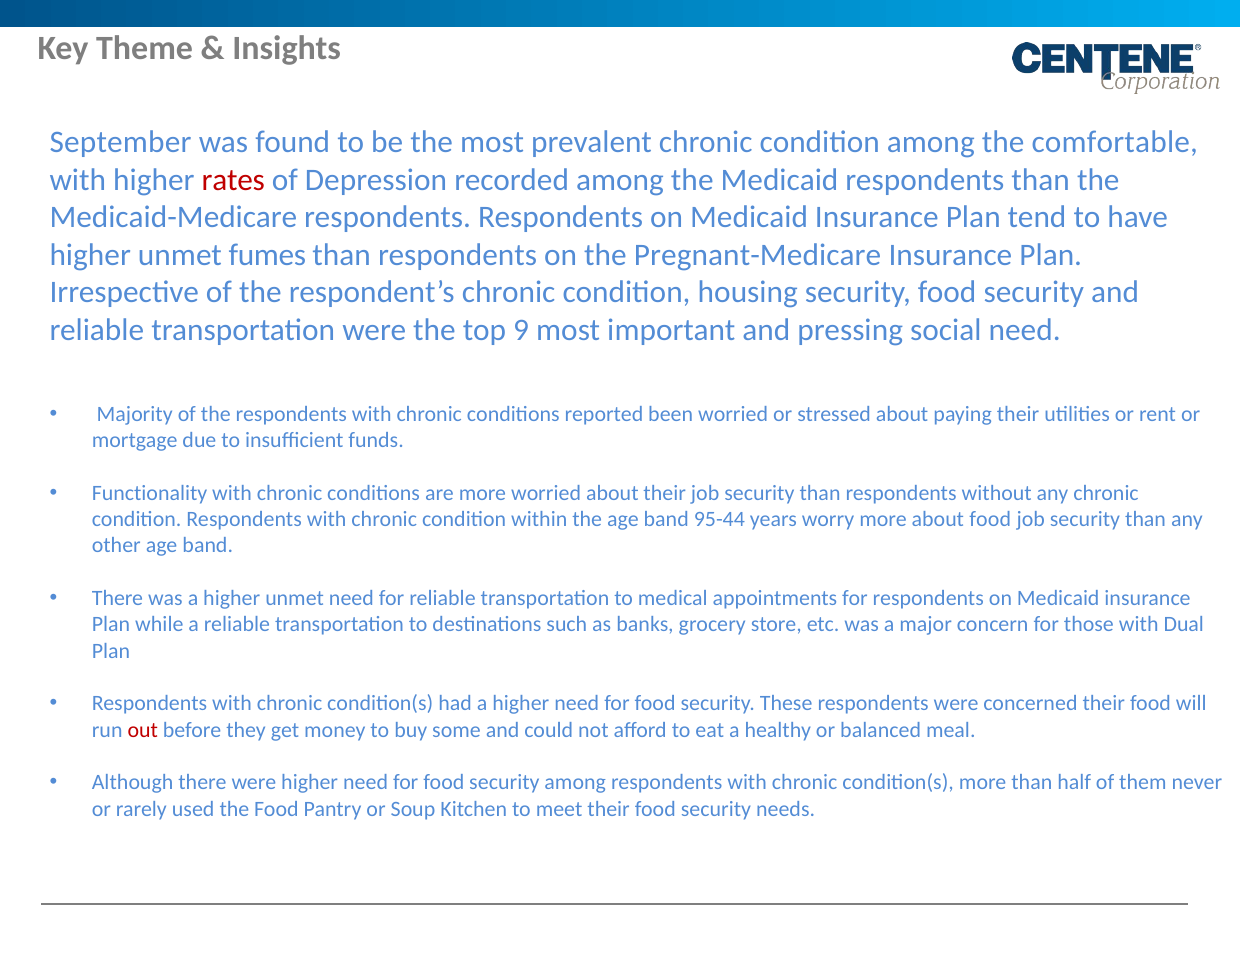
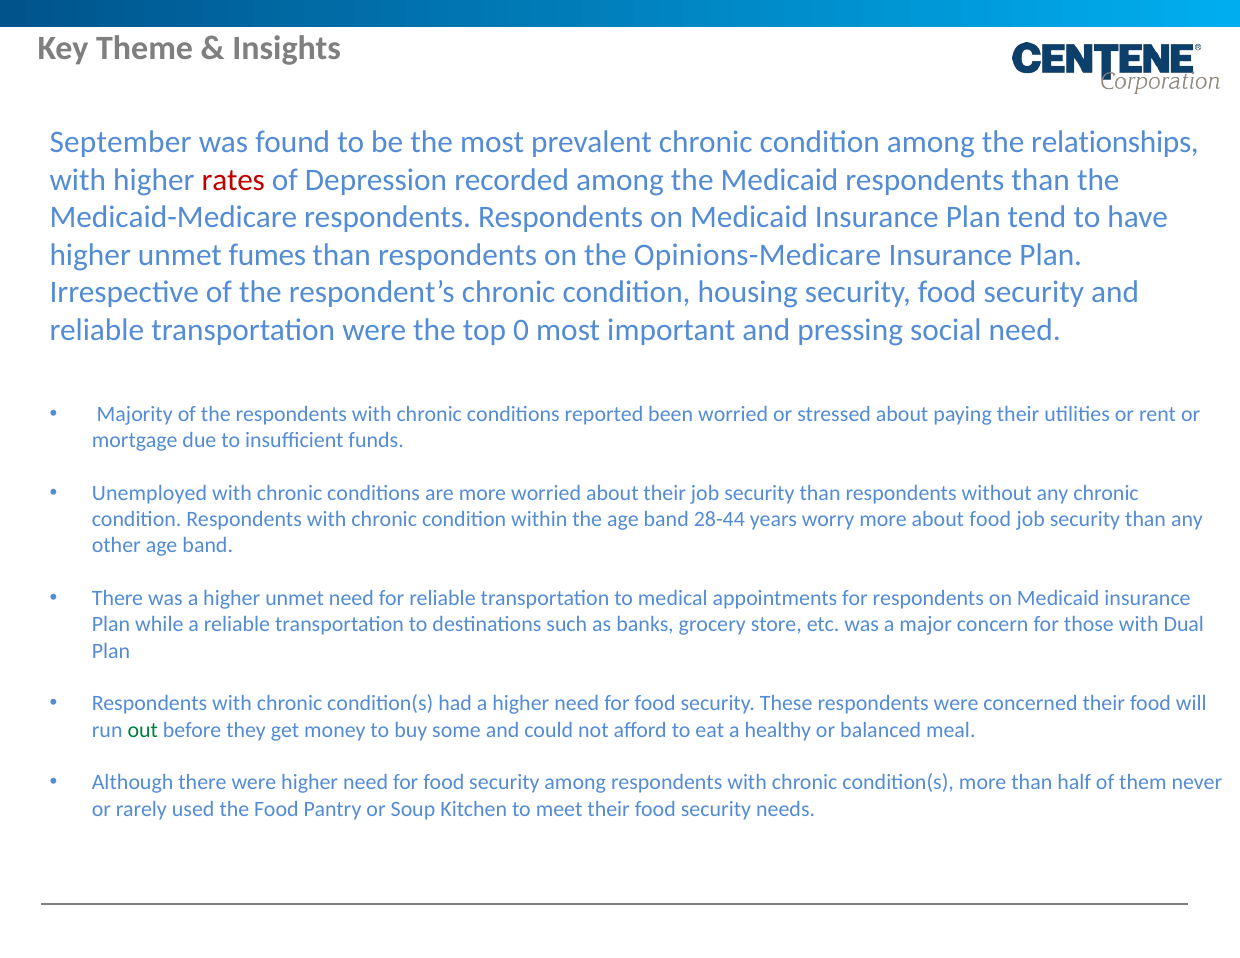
comfortable: comfortable -> relationships
Pregnant-Medicare: Pregnant-Medicare -> Opinions-Medicare
9: 9 -> 0
Functionality: Functionality -> Unemployed
95-44: 95-44 -> 28-44
out colour: red -> green
